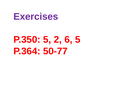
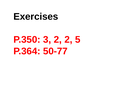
Exercises colour: purple -> black
P.350 5: 5 -> 3
2 6: 6 -> 2
